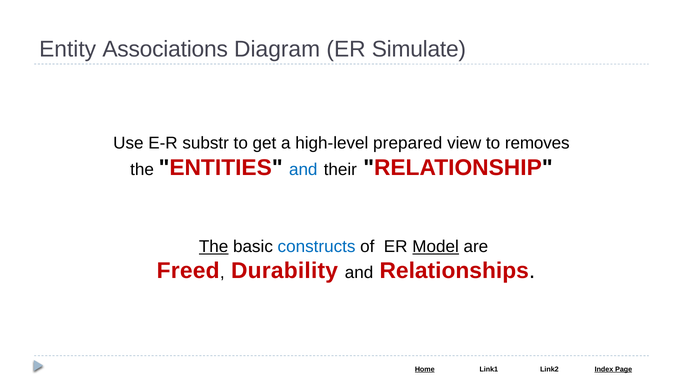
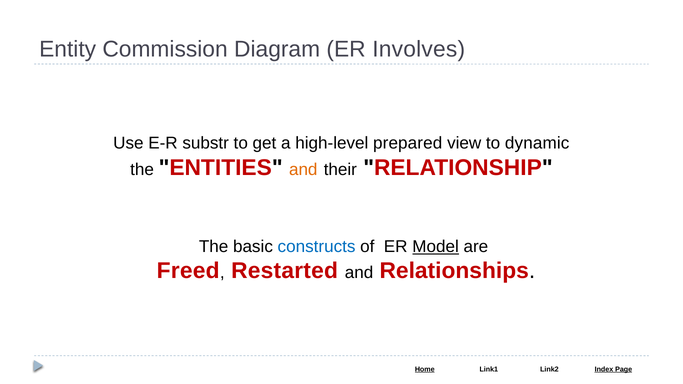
Associations: Associations -> Commission
Simulate: Simulate -> Involves
removes: removes -> dynamic
and at (303, 169) colour: blue -> orange
The at (214, 247) underline: present -> none
Durability: Durability -> Restarted
